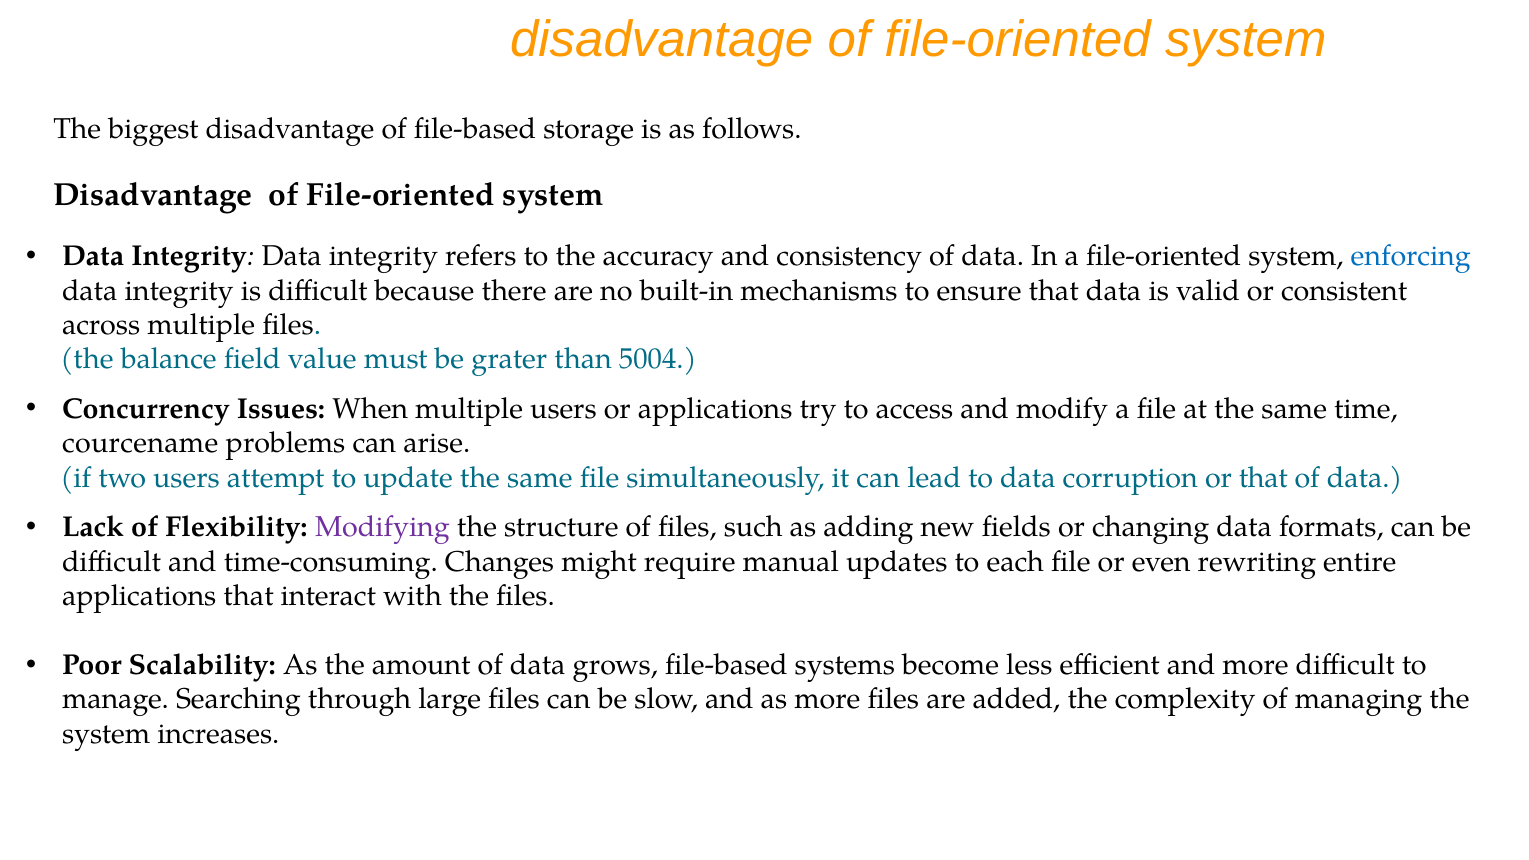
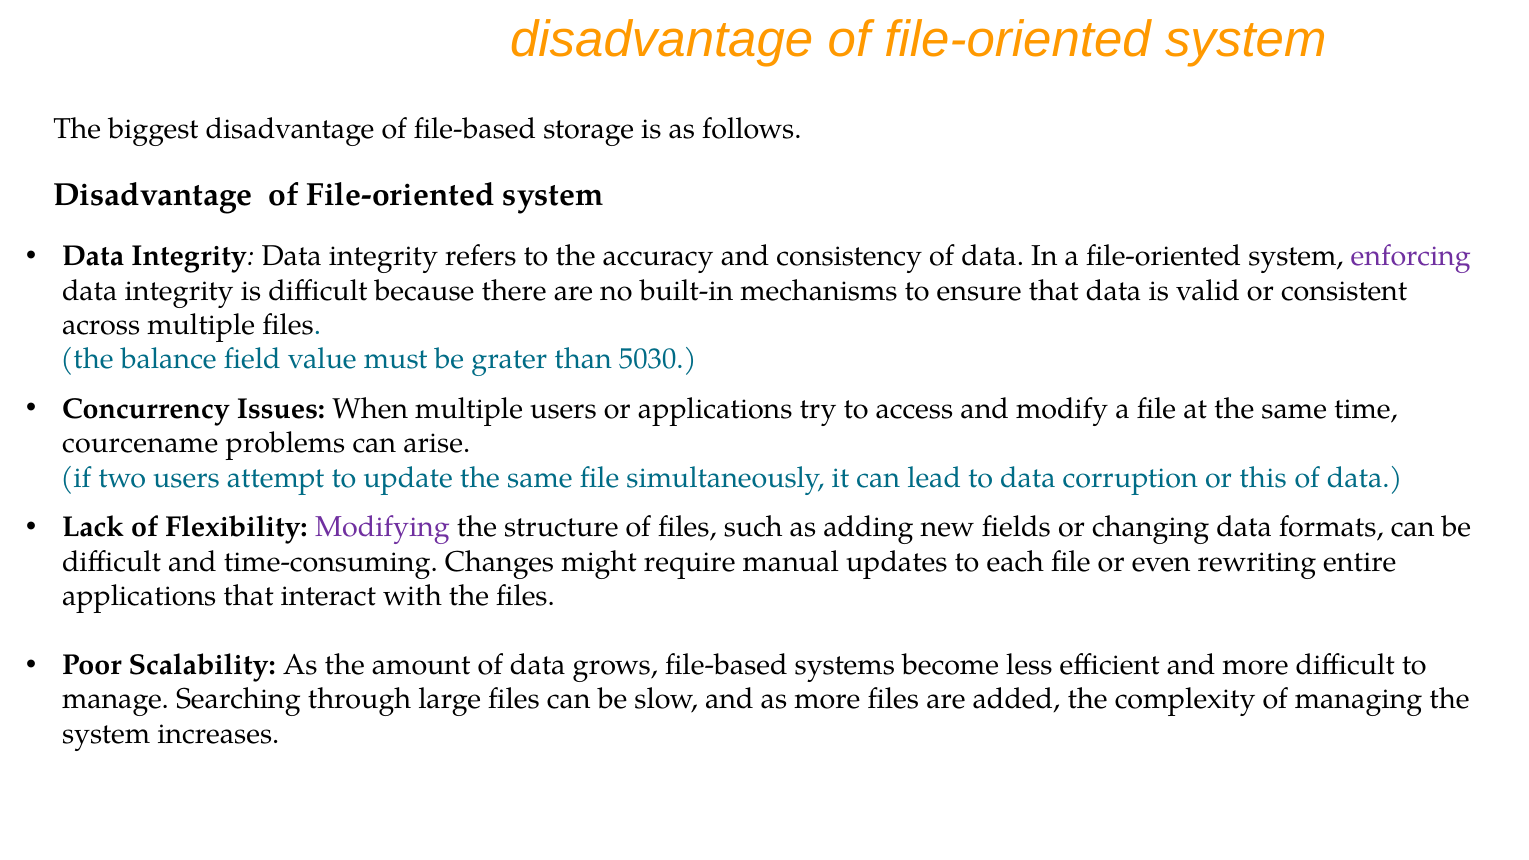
enforcing colour: blue -> purple
5004: 5004 -> 5030
or that: that -> this
